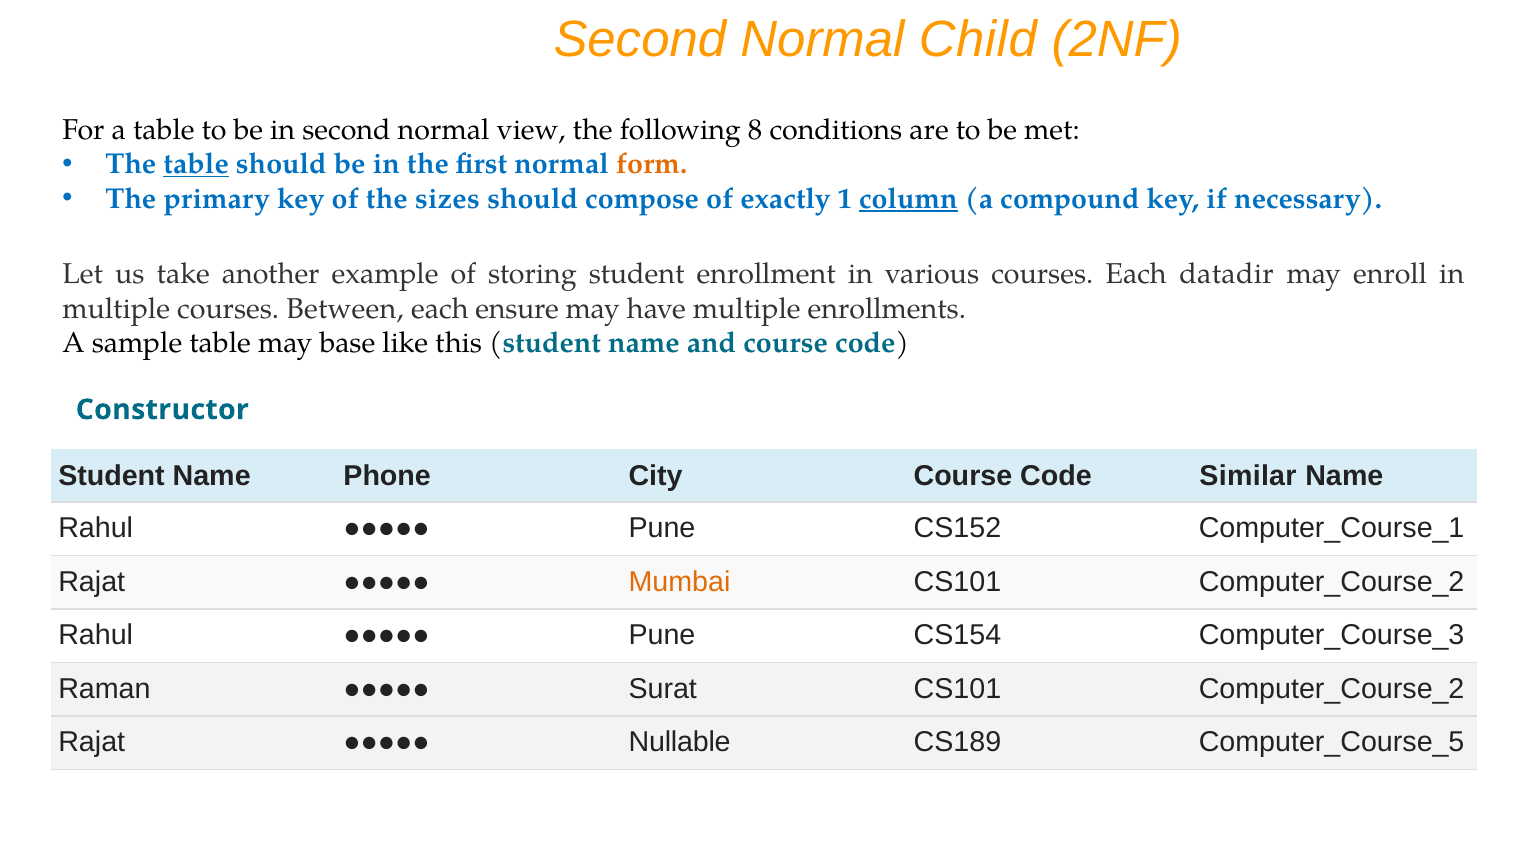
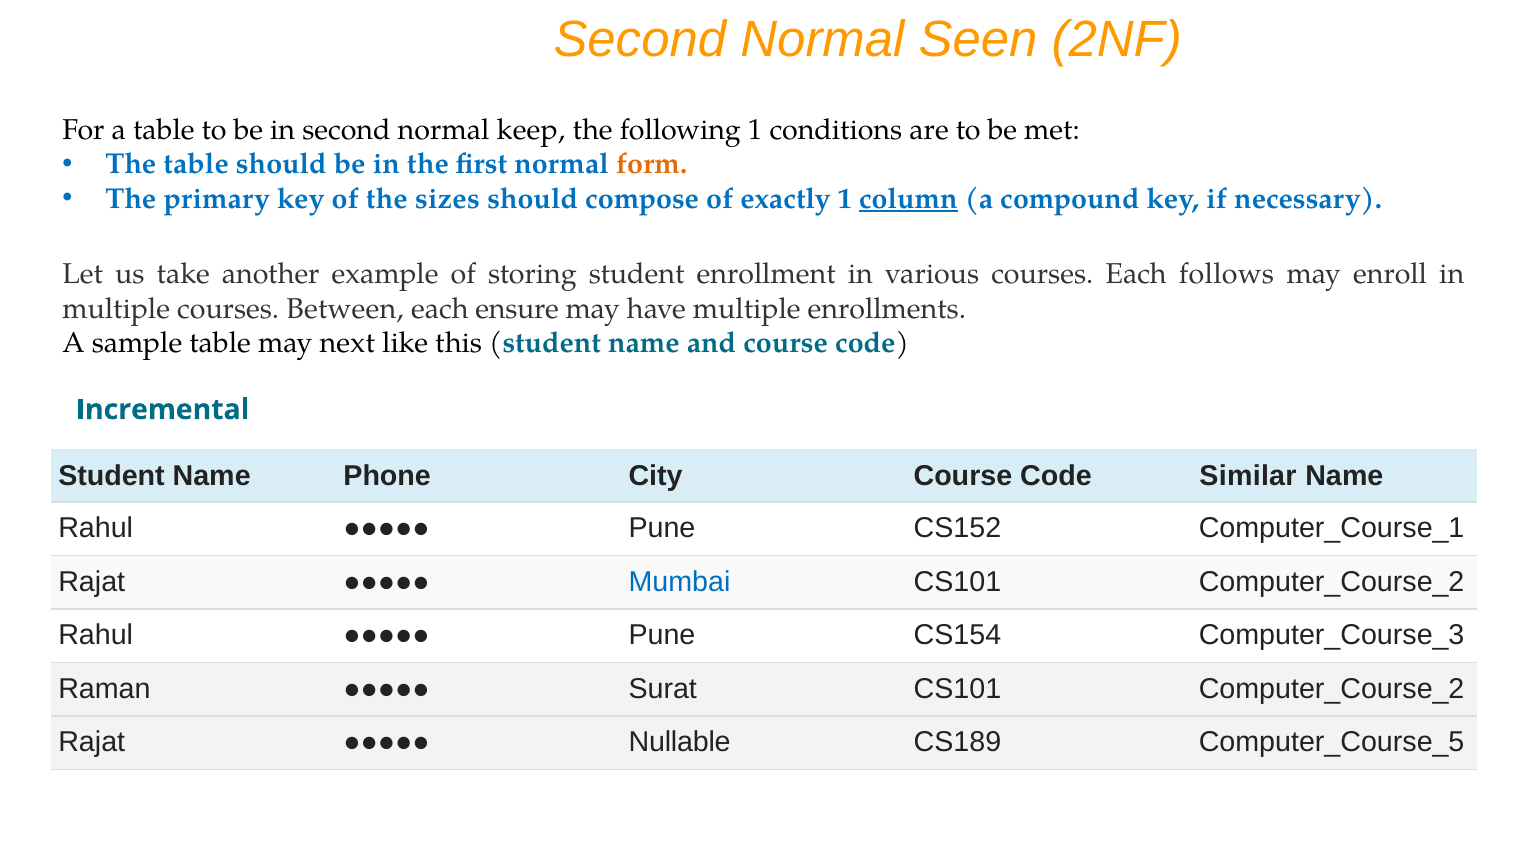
Child: Child -> Seen
view: view -> keep
following 8: 8 -> 1
table at (196, 164) underline: present -> none
datadir: datadir -> follows
base: base -> next
Constructor: Constructor -> Incremental
Mumbai colour: orange -> blue
